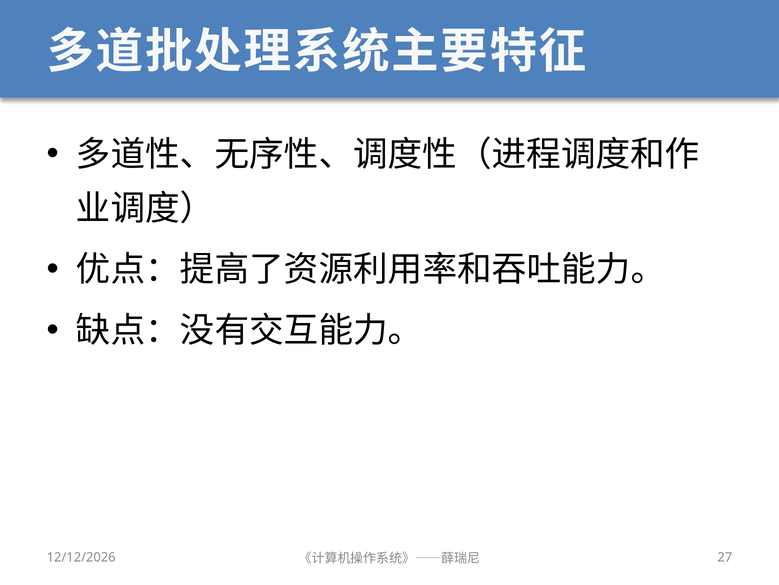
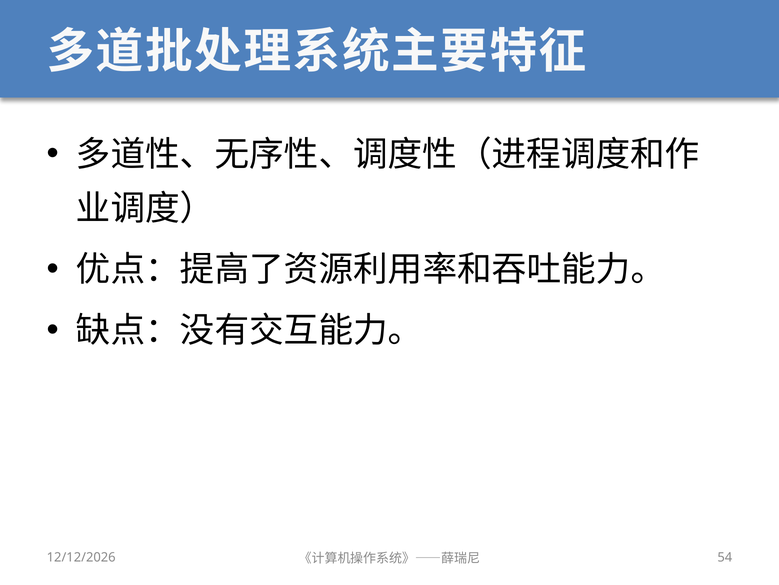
27: 27 -> 54
